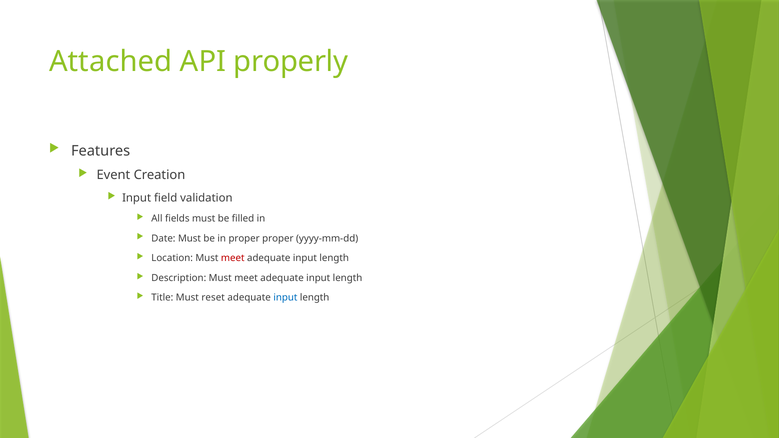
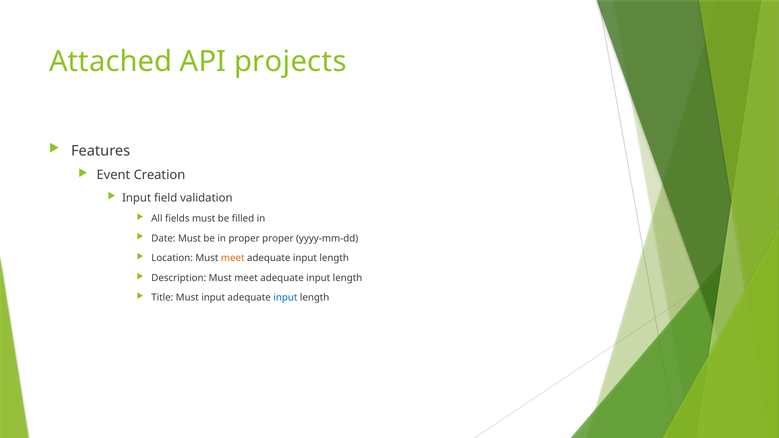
properly: properly -> projects
meet at (233, 258) colour: red -> orange
Must reset: reset -> input
